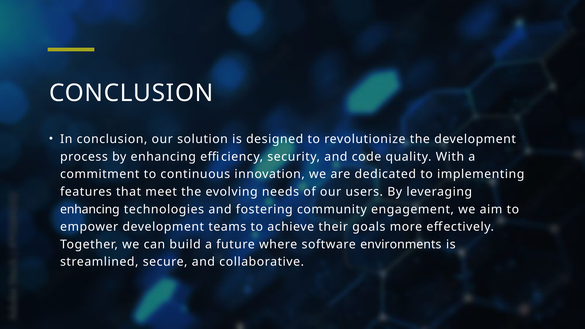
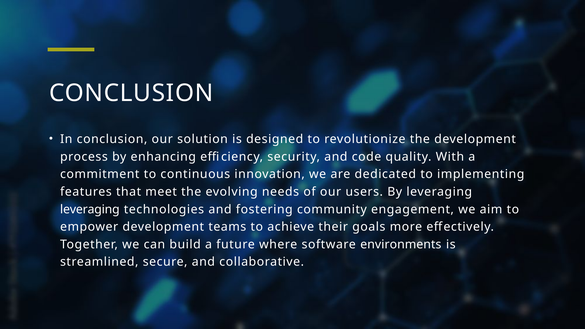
enhancing at (90, 209): enhancing -> leveraging
